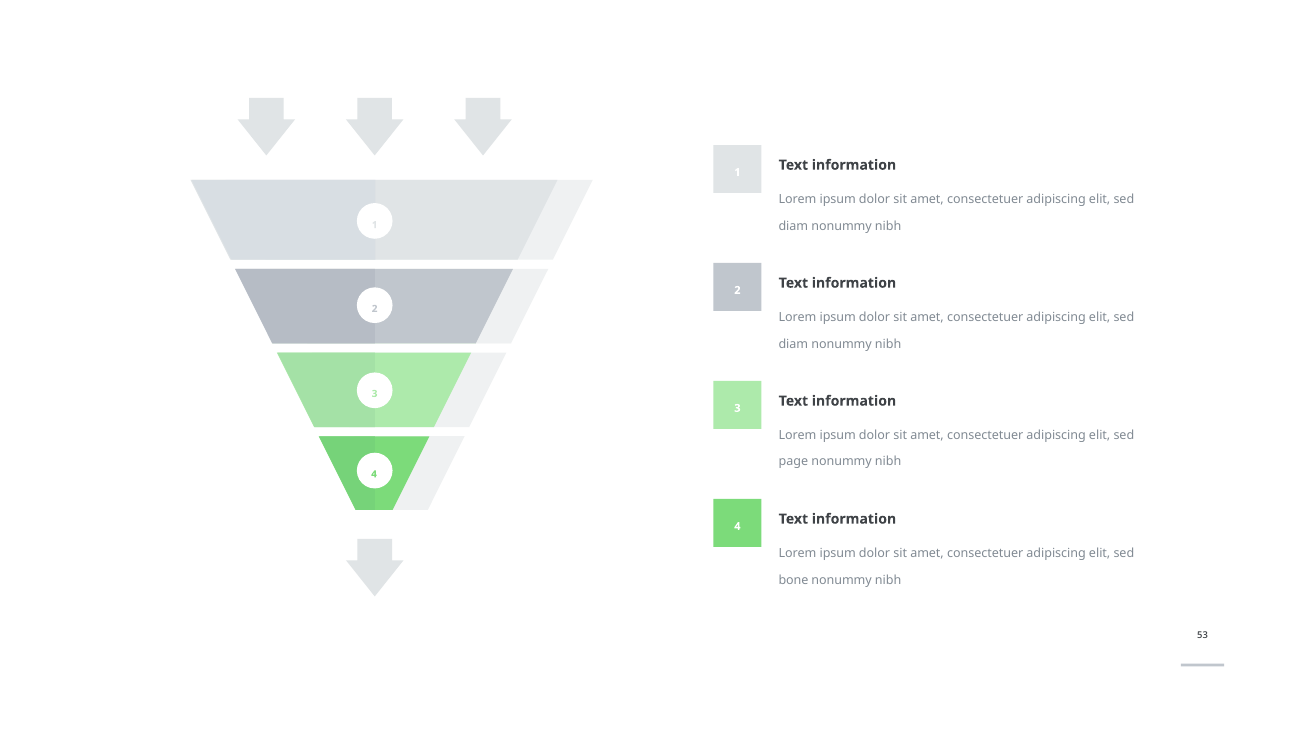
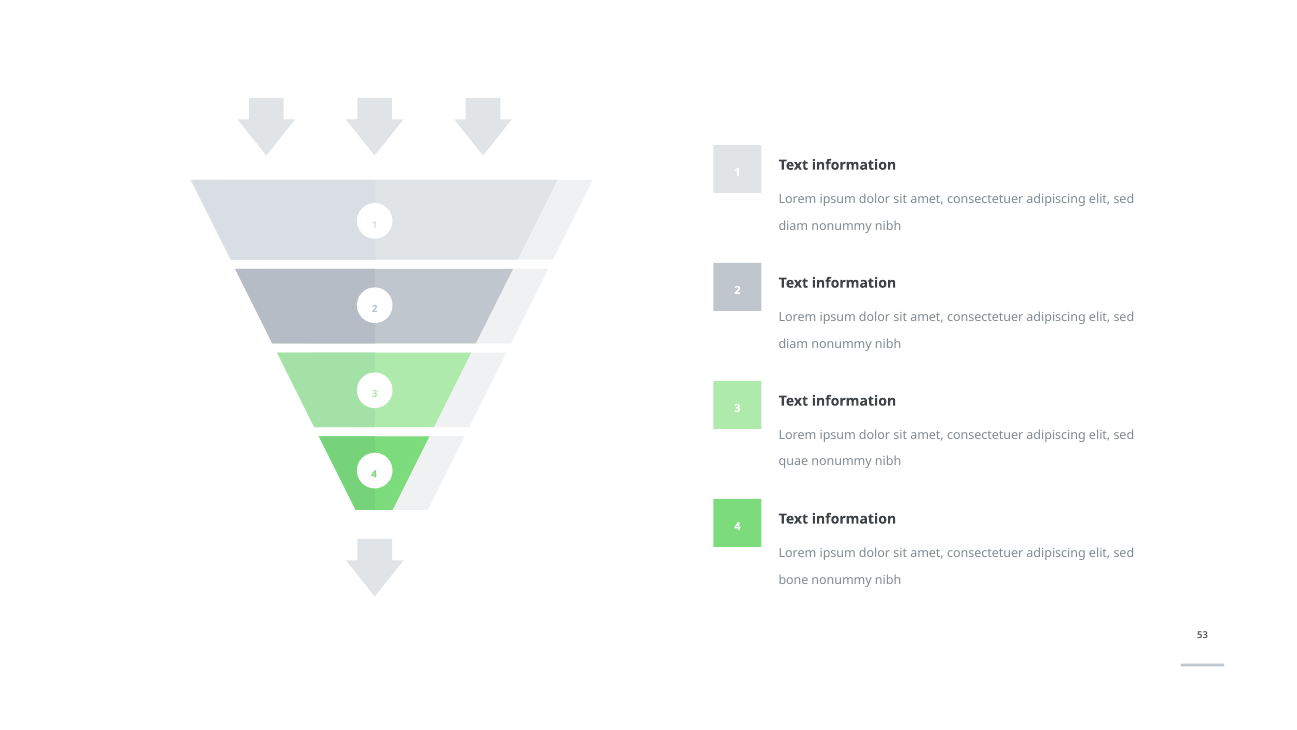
page: page -> quae
